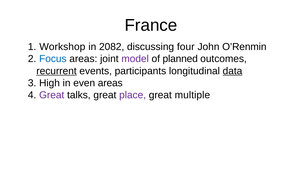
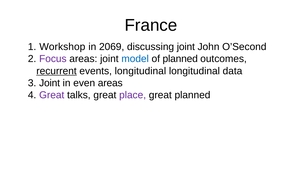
2082: 2082 -> 2069
discussing four: four -> joint
O’Renmin: O’Renmin -> O’Second
Focus colour: blue -> purple
model colour: purple -> blue
events participants: participants -> longitudinal
data underline: present -> none
High at (50, 83): High -> Joint
great multiple: multiple -> planned
